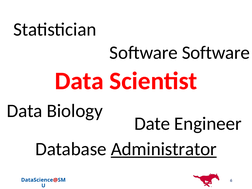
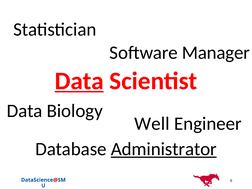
Software Software: Software -> Manager
Data at (79, 81) underline: none -> present
Date: Date -> Well
